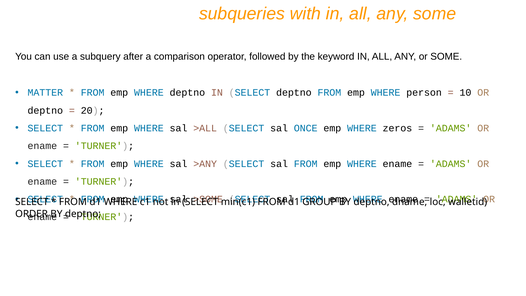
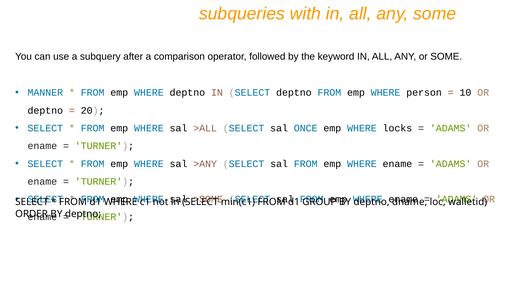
MATTER: MATTER -> MANNER
zeros: zeros -> locks
